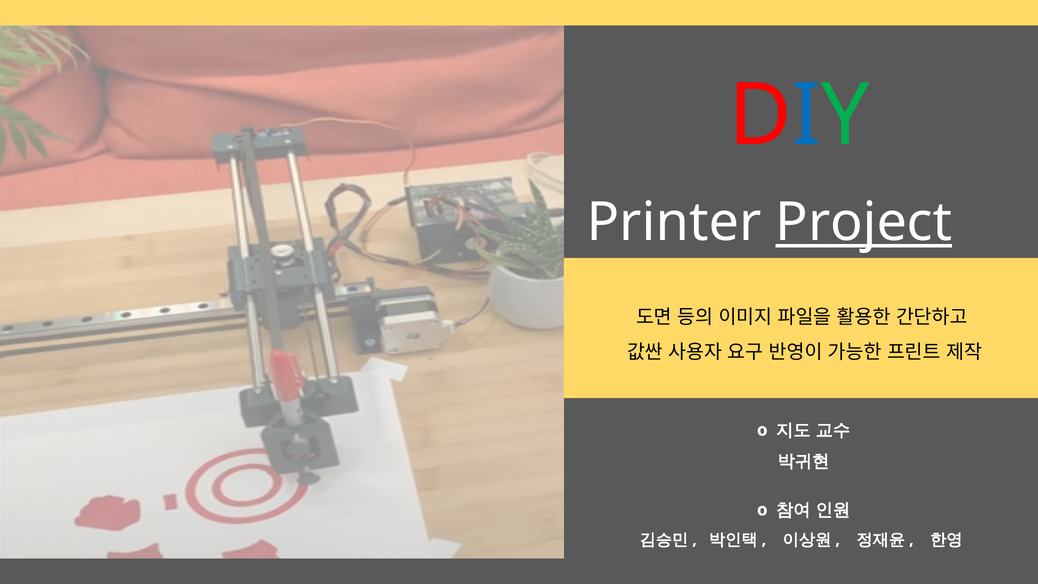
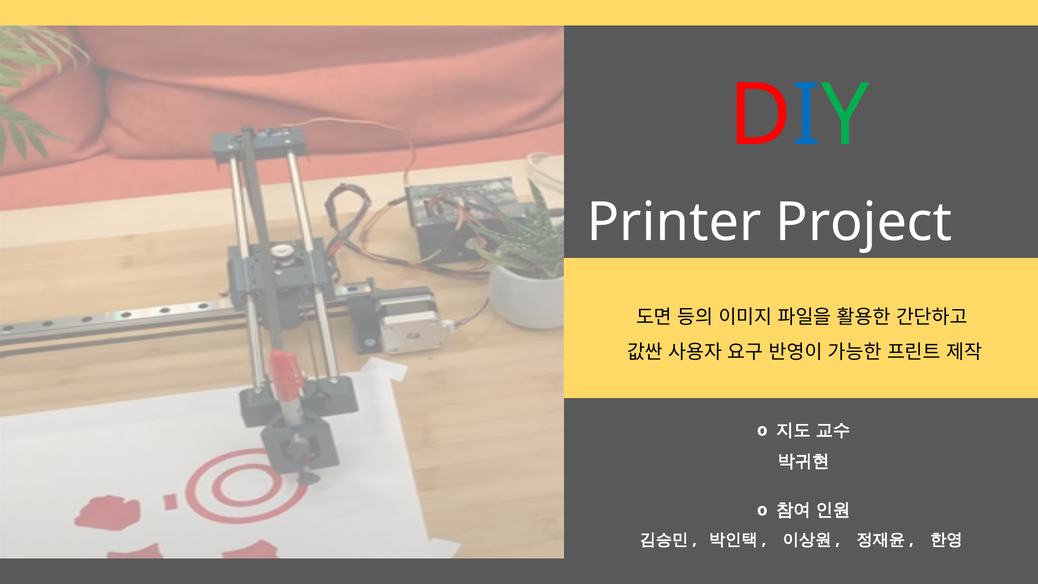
Project underline: present -> none
